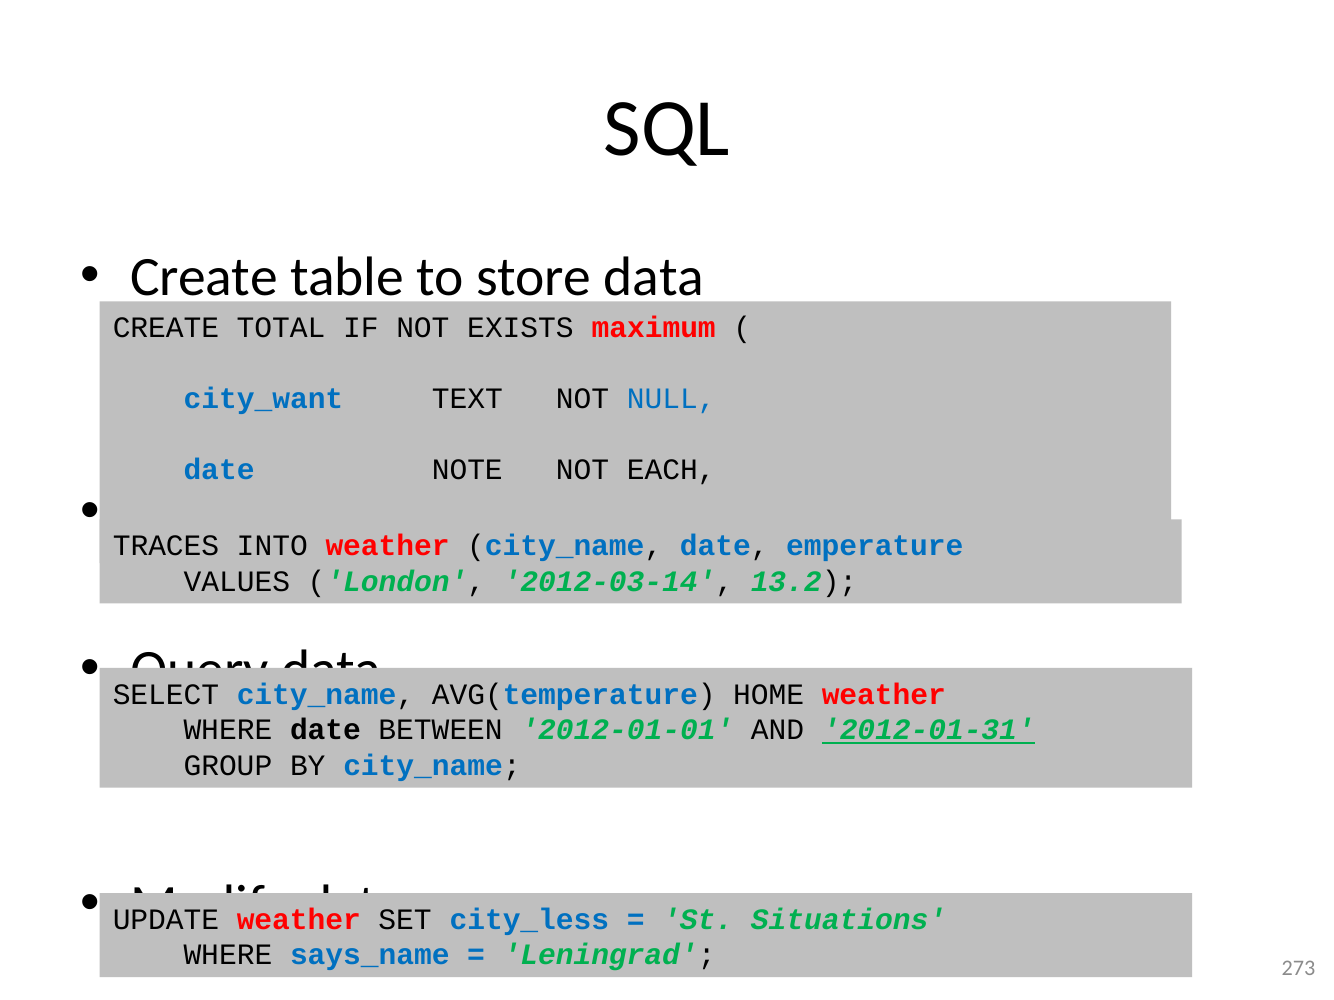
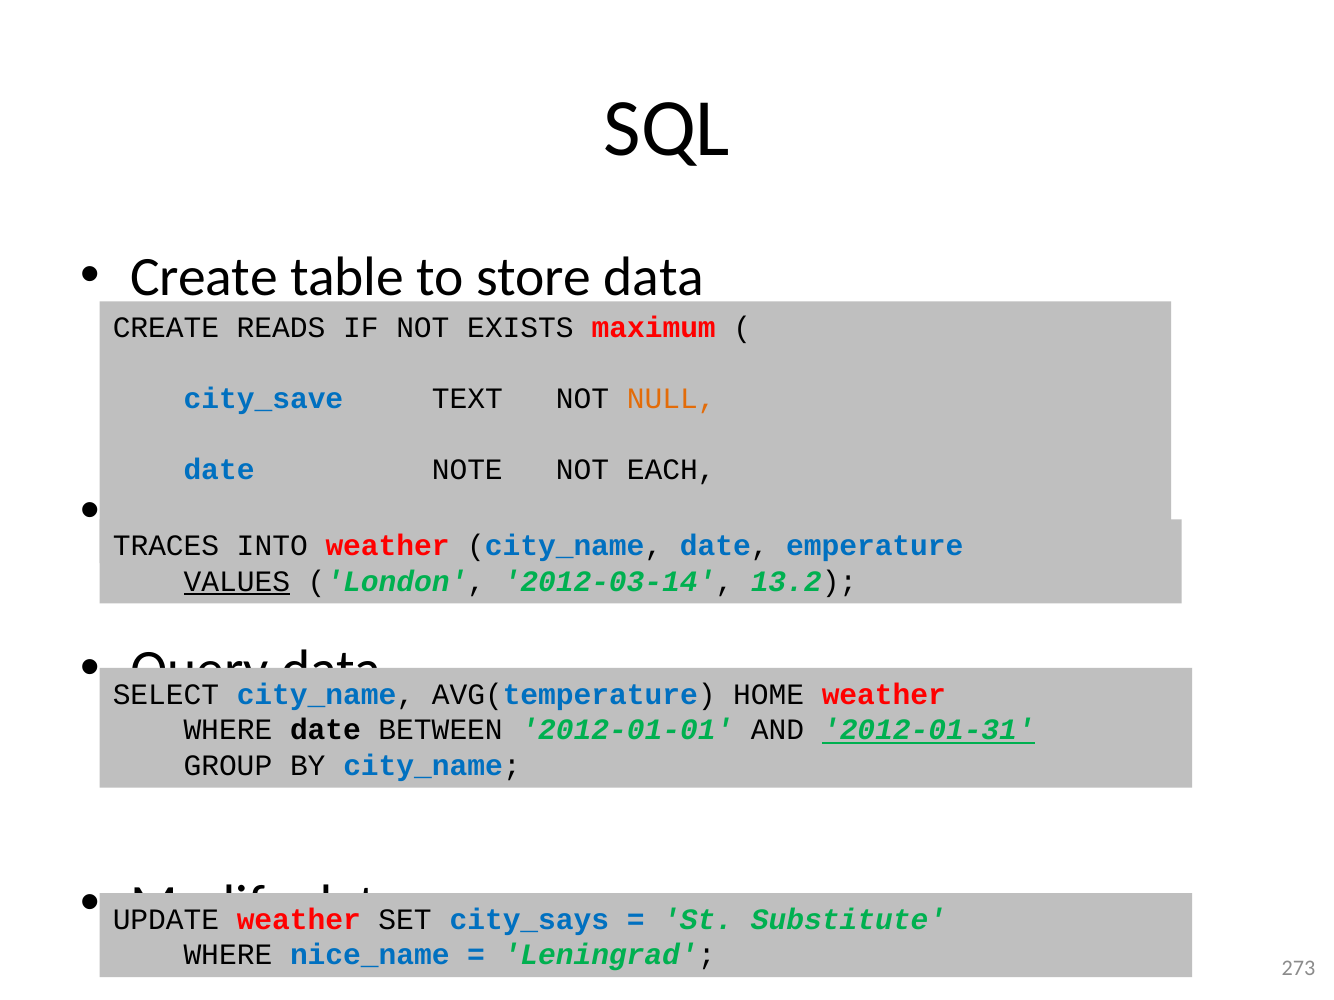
TOTAL: TOTAL -> READS
city_want: city_want -> city_save
NULL at (671, 399) colour: blue -> orange
VALUES underline: none -> present
city_less: city_less -> city_says
Situations: Situations -> Substitute
says_name: says_name -> nice_name
